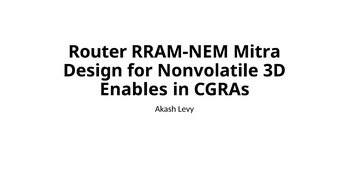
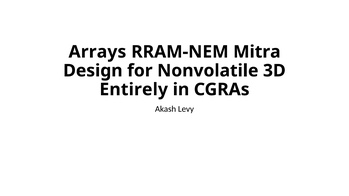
Router: Router -> Arrays
Enables: Enables -> Entirely
